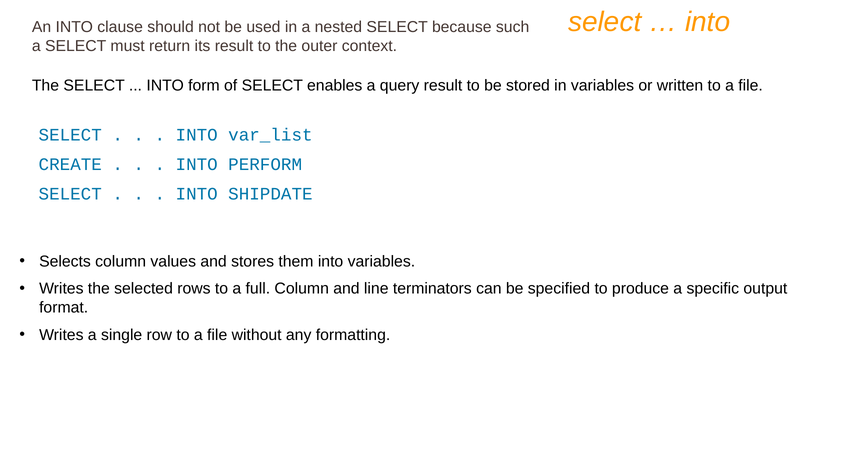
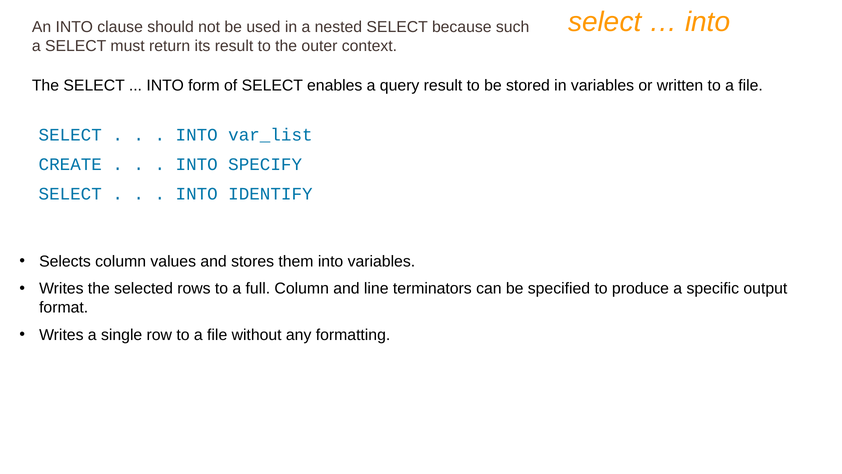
PERFORM: PERFORM -> SPECIFY
SHIPDATE: SHIPDATE -> IDENTIFY
